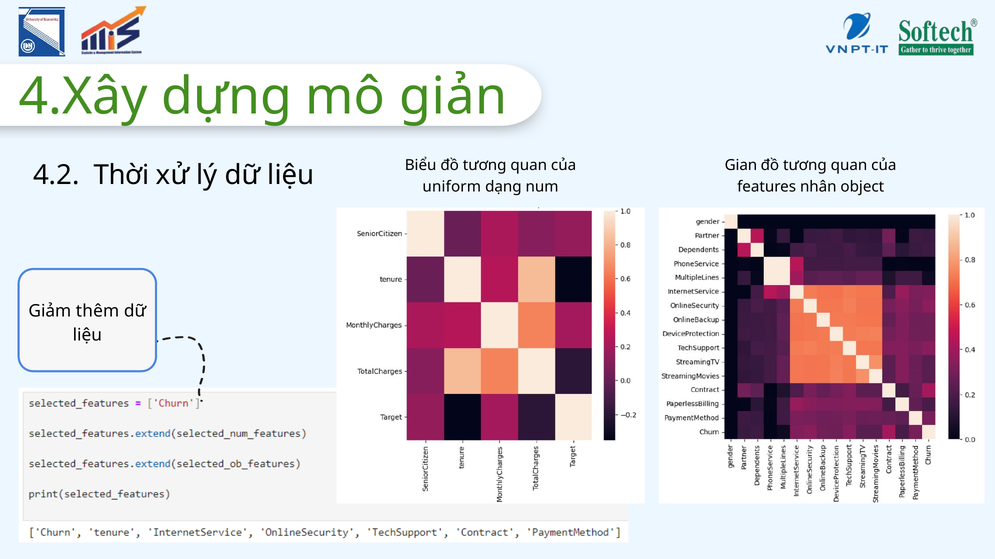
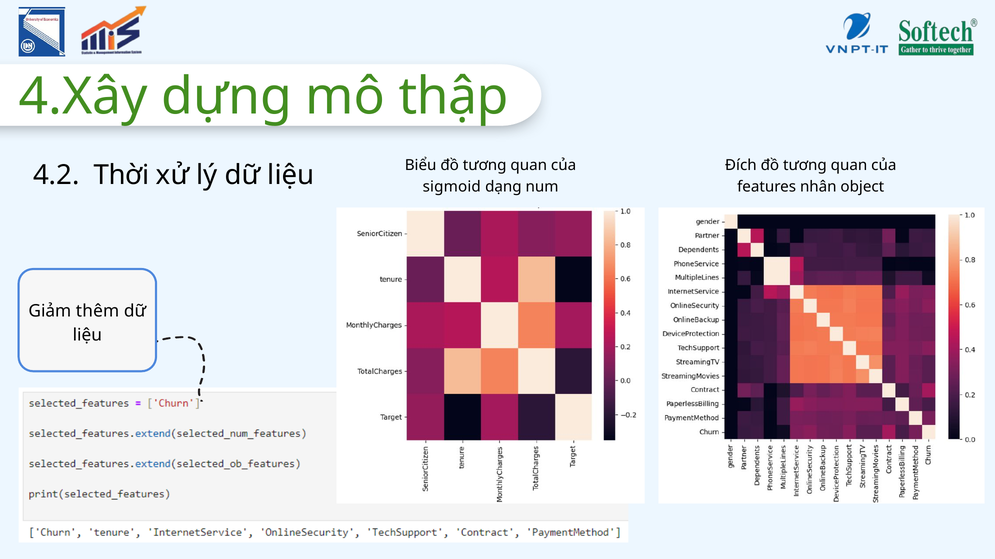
giản: giản -> thập
Gian: Gian -> Đích
uniform: uniform -> sigmoid
